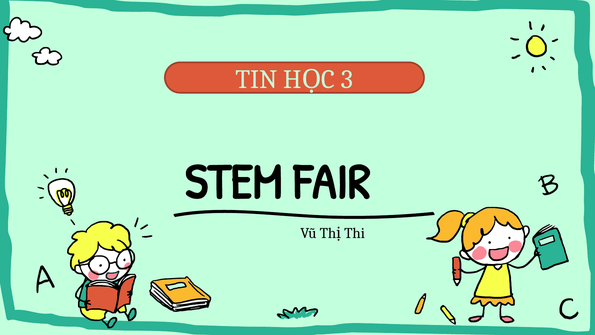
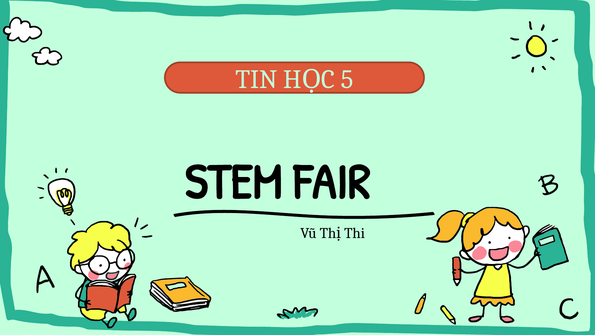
3: 3 -> 5
